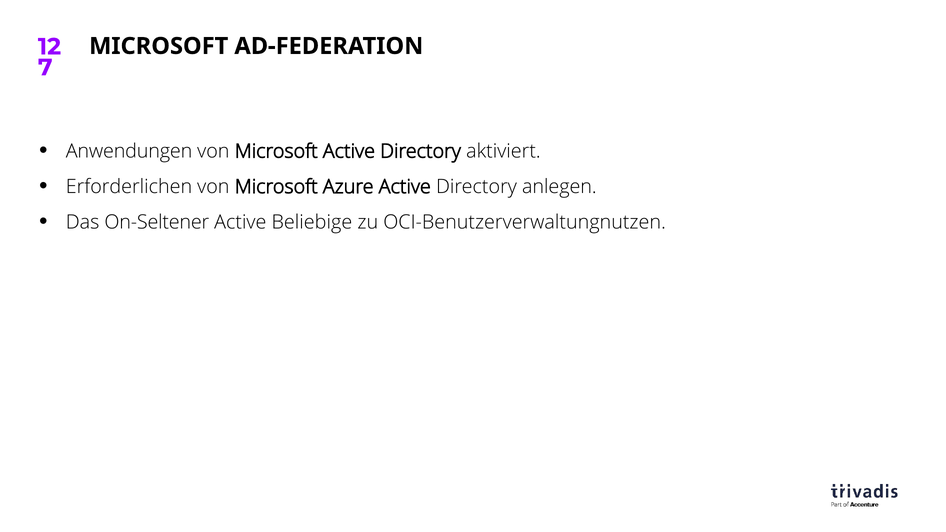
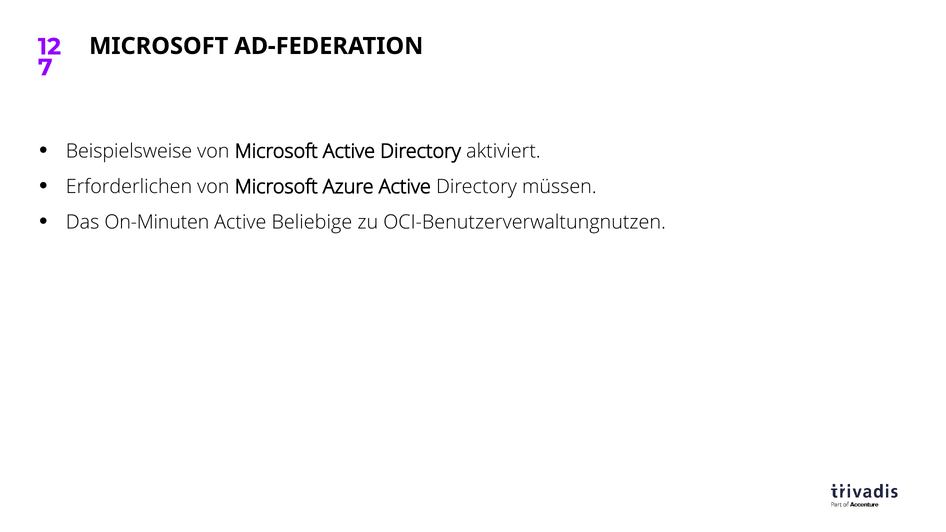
Anwendungen: Anwendungen -> Beispielsweise
anlegen: anlegen -> müssen
On-Seltener: On-Seltener -> On-Minuten
